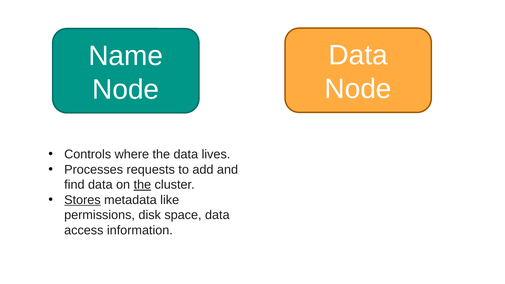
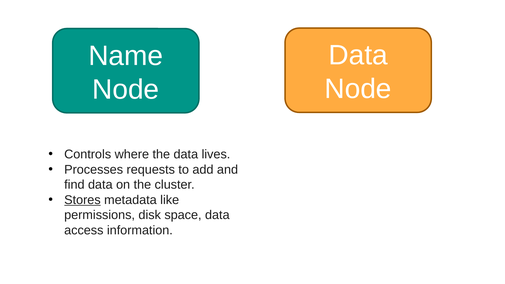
the at (142, 185) underline: present -> none
